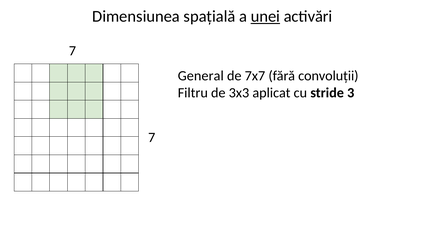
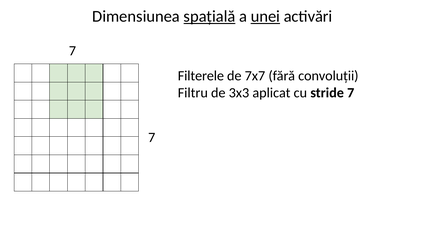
spațială underline: none -> present
General: General -> Filterele
stride 3: 3 -> 7
